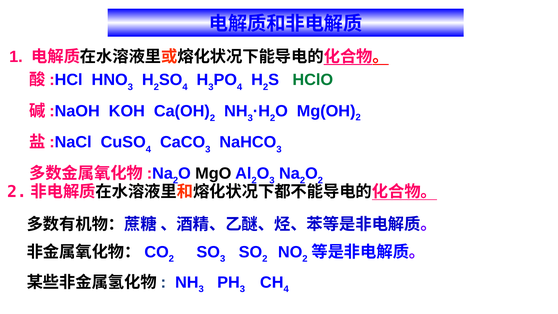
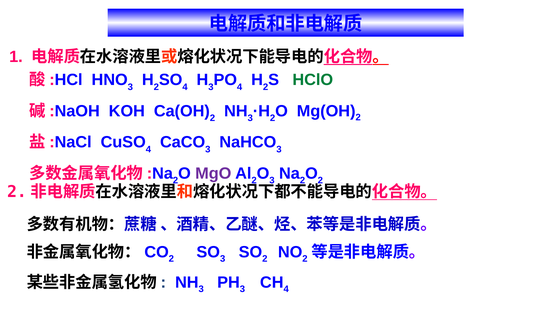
MgO colour: black -> purple
